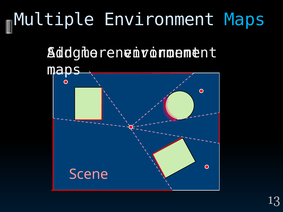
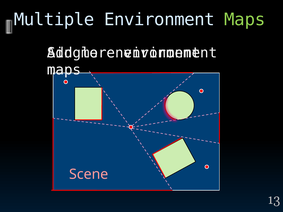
Maps at (245, 20) colour: light blue -> light green
